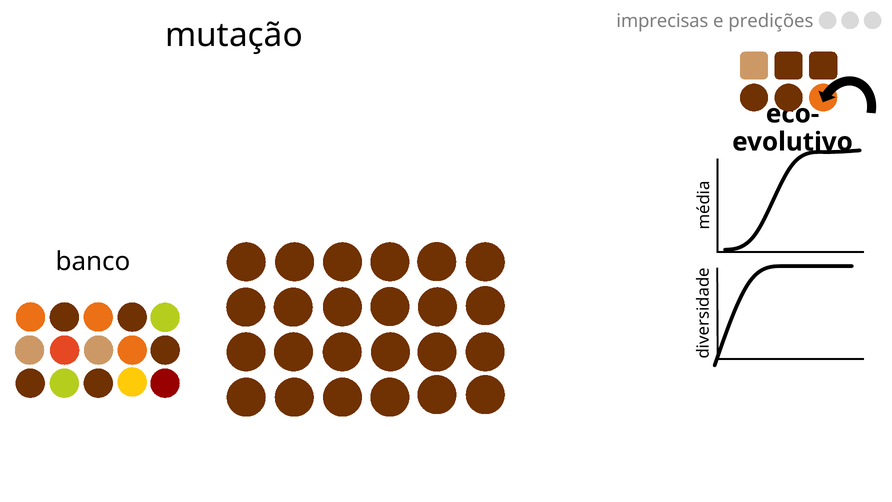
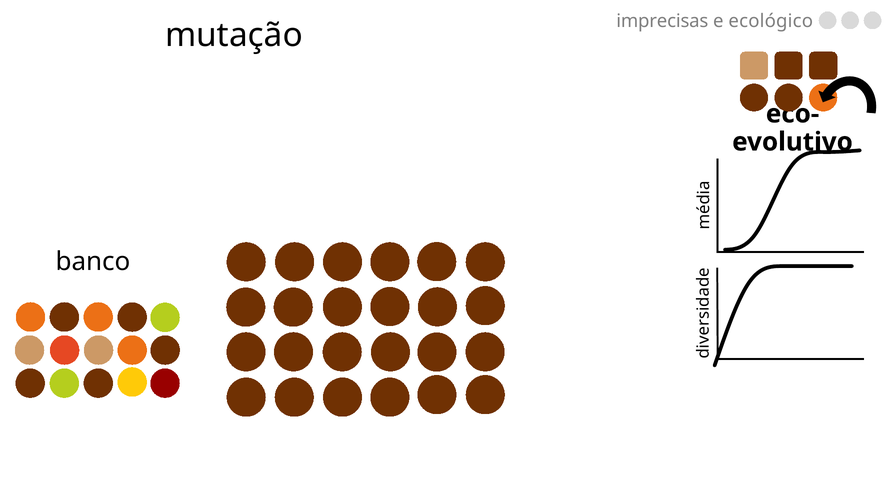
predições: predições -> ecológico
